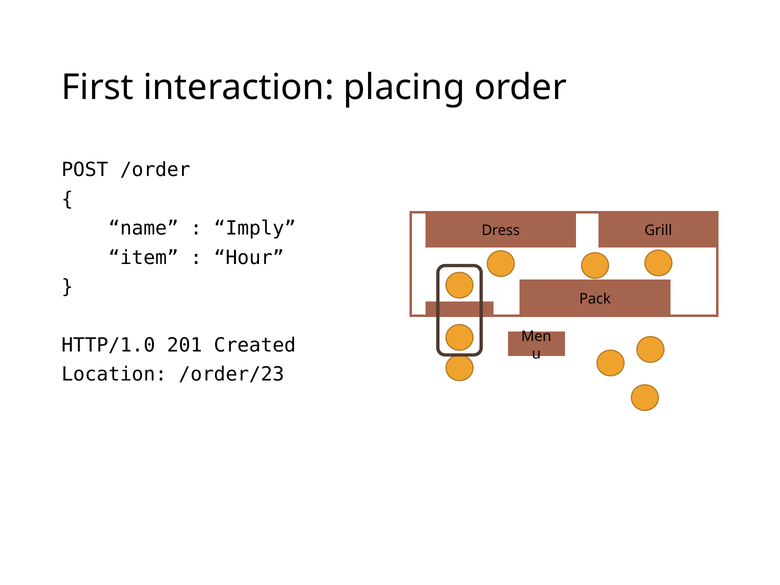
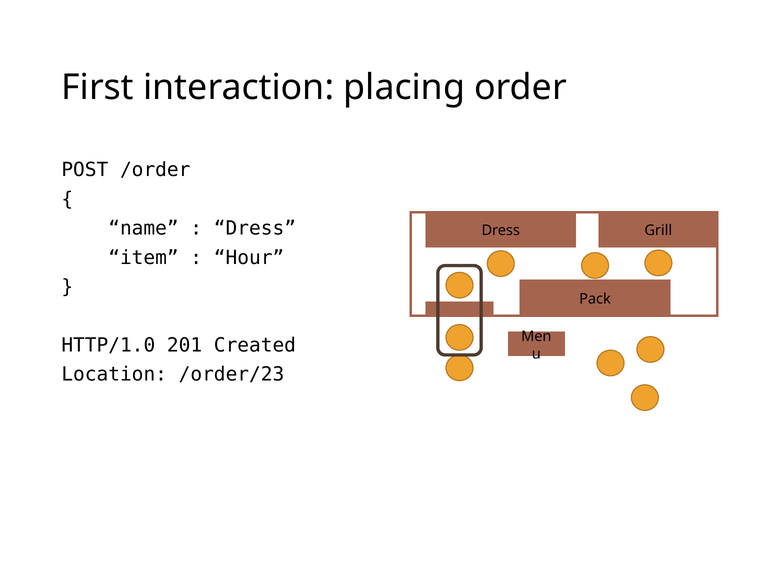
Imply at (255, 228): Imply -> Dress
